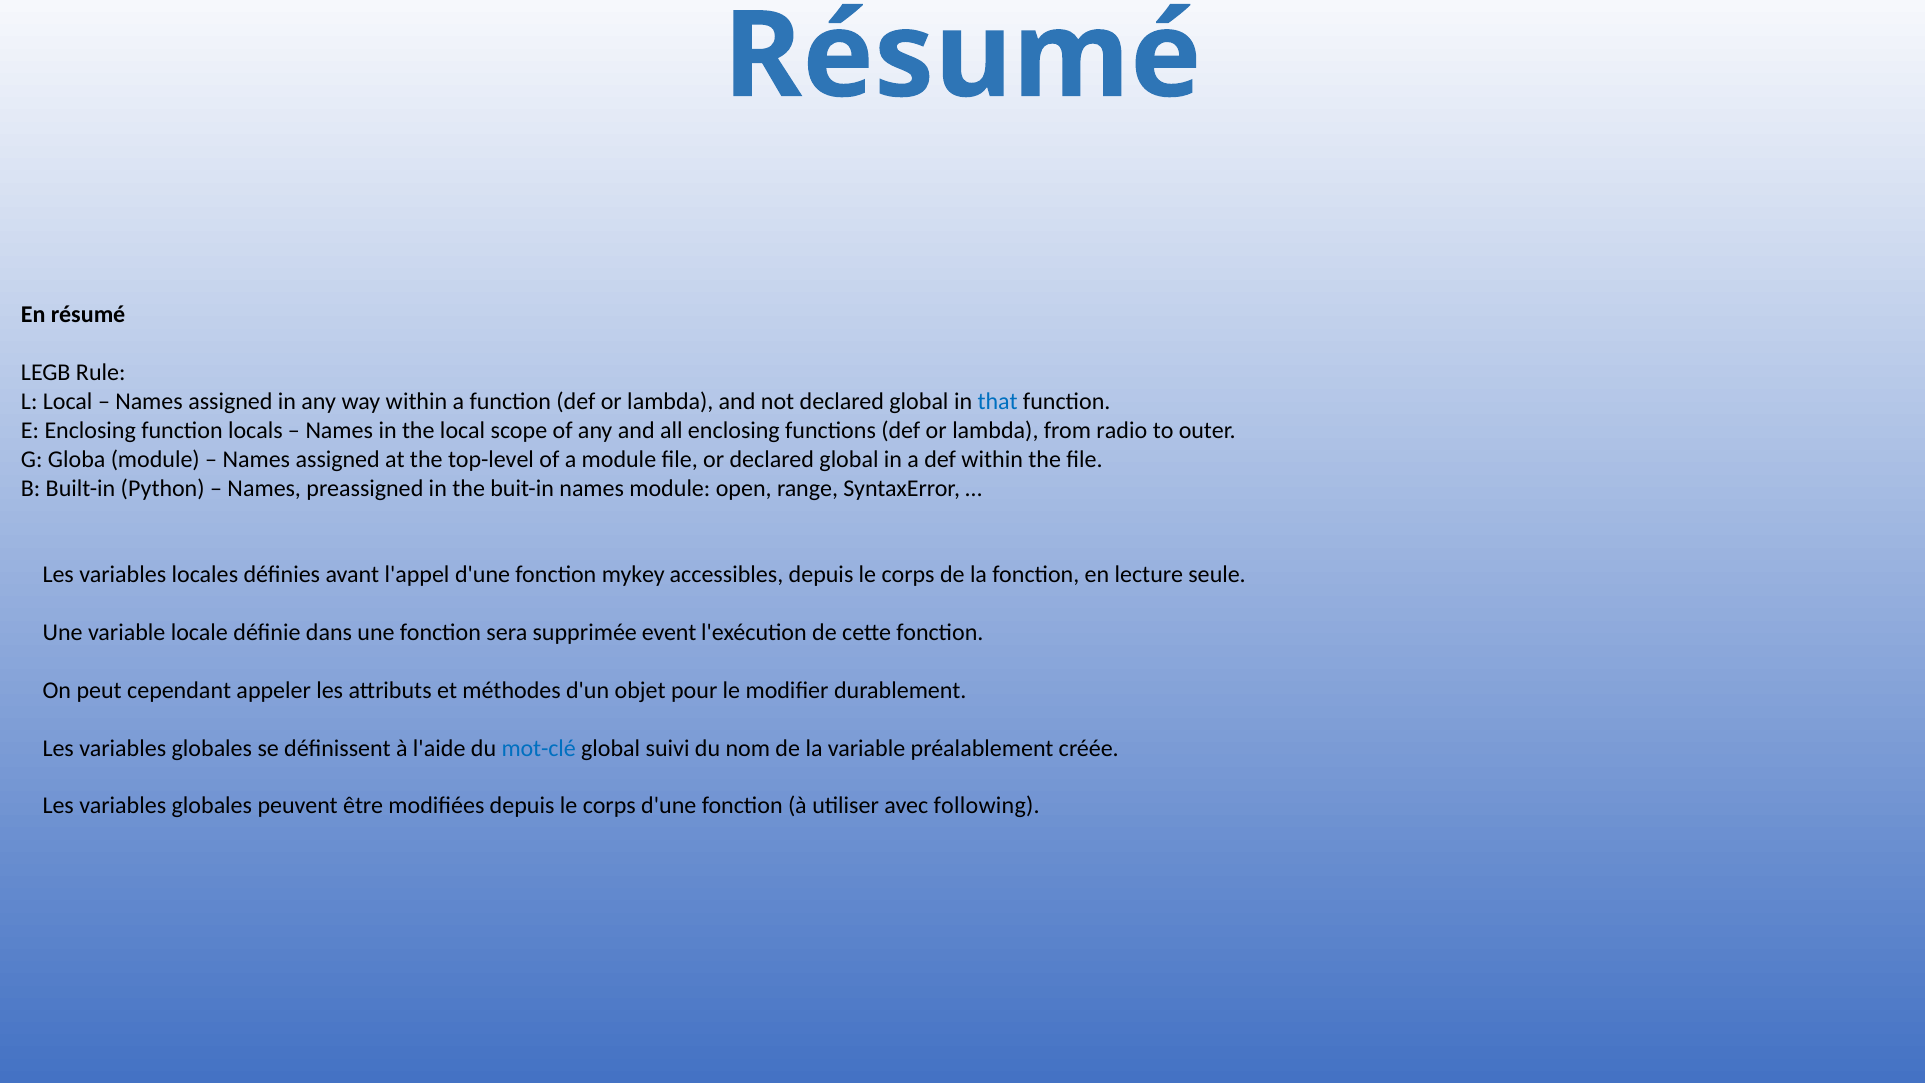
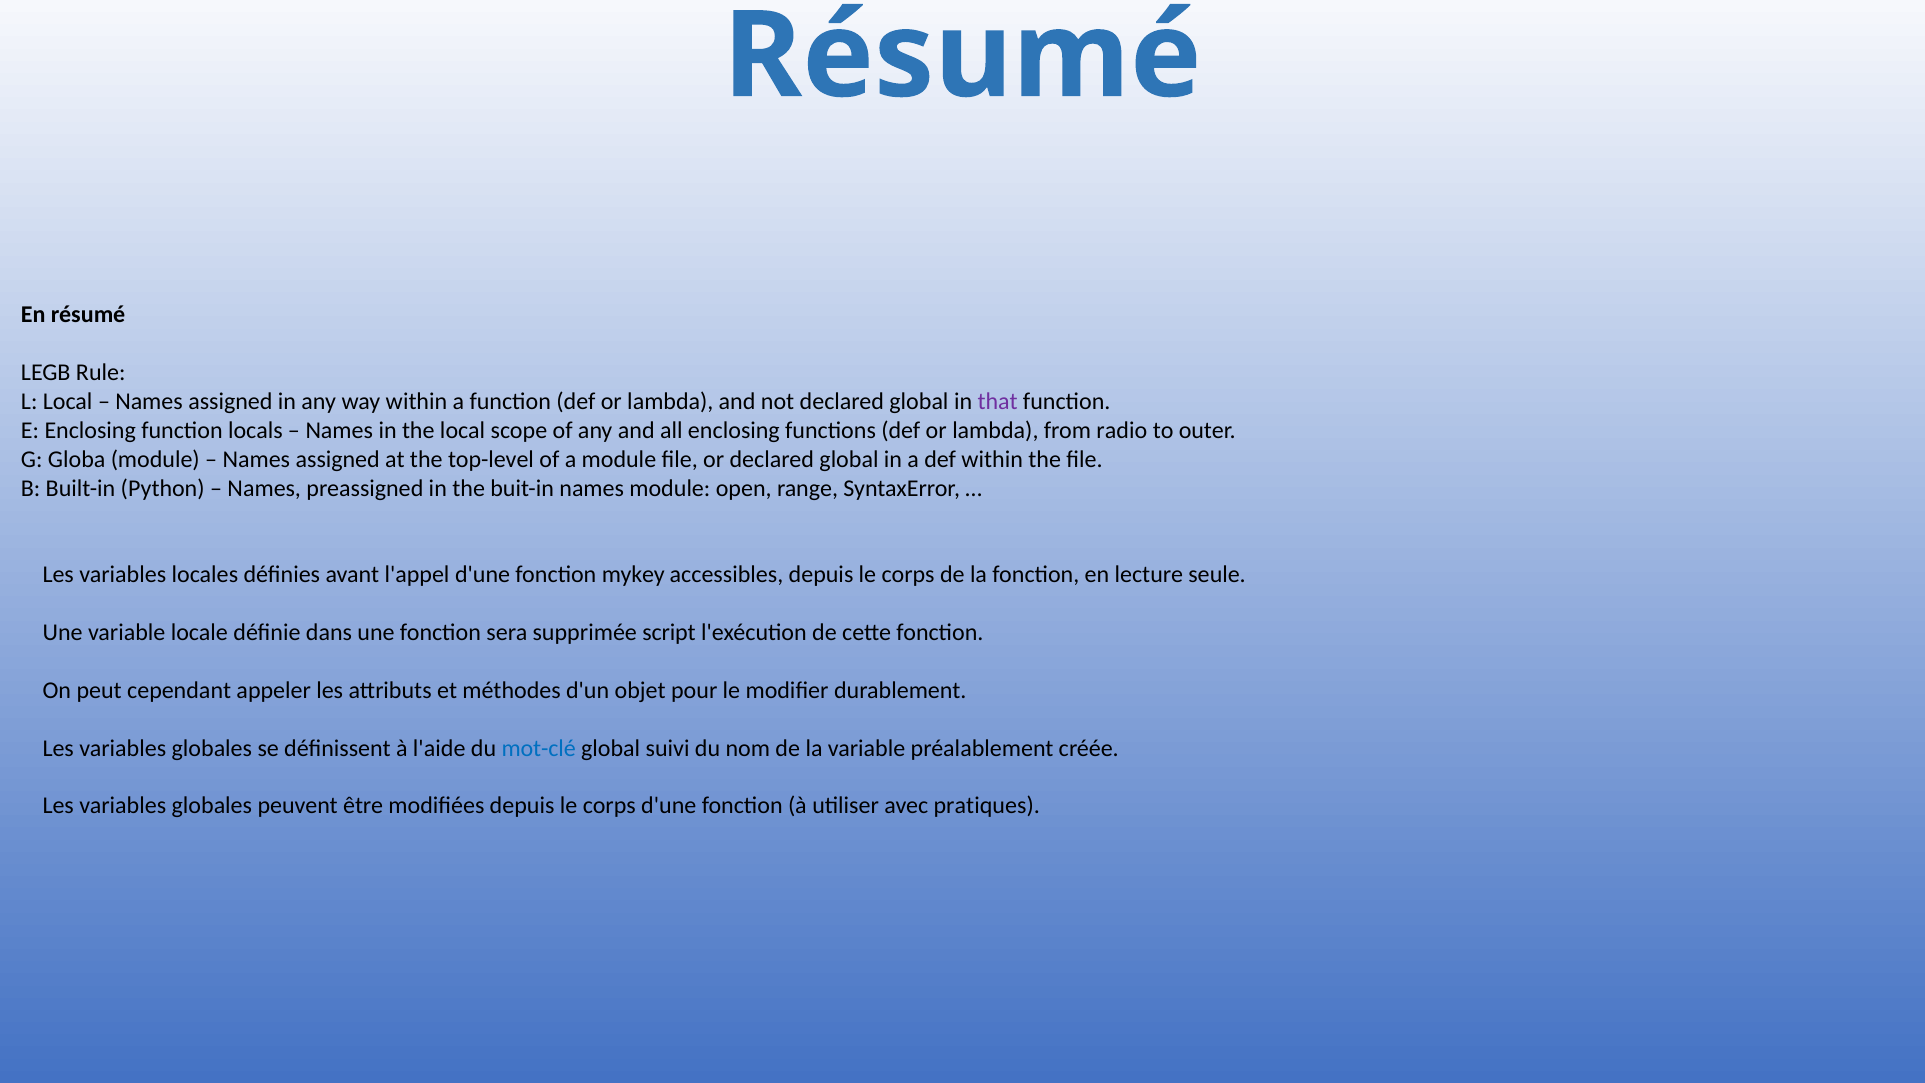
that colour: blue -> purple
event: event -> script
following: following -> pratiques
